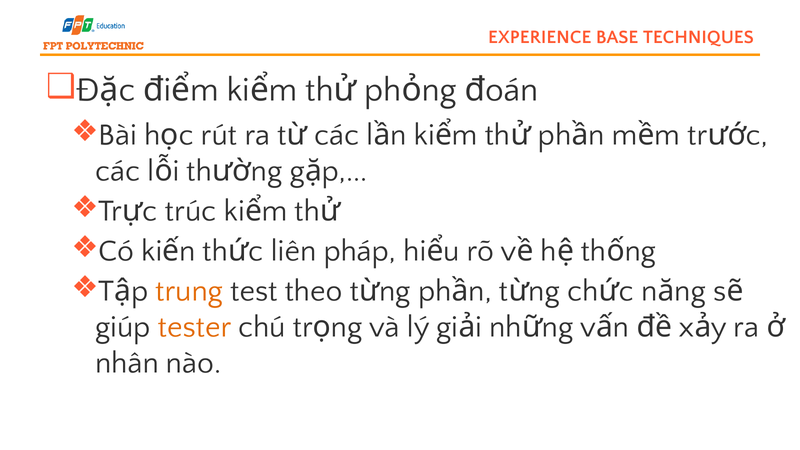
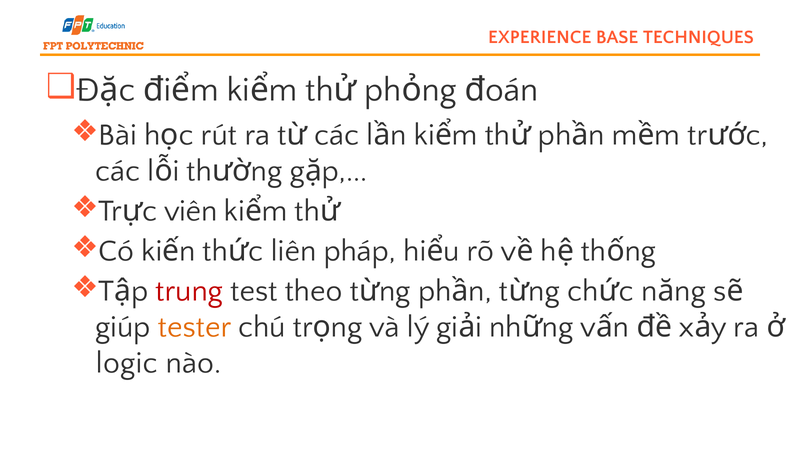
trúc: trúc -> viên
trung colour: orange -> red
nhân: nhân -> logic
